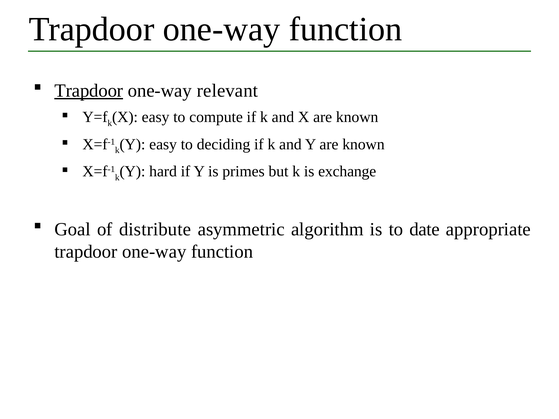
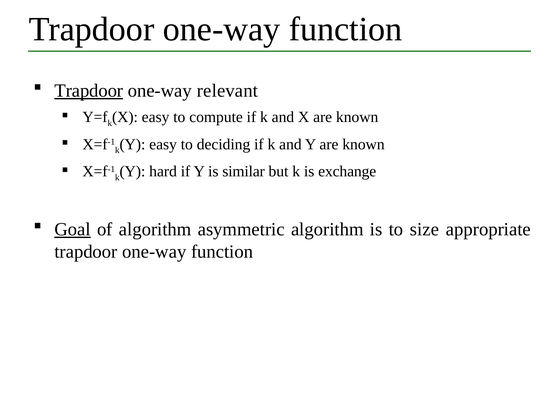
primes: primes -> similar
Goal underline: none -> present
of distribute: distribute -> algorithm
date: date -> size
